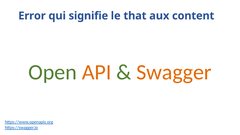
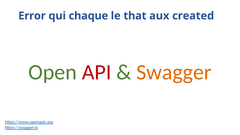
signifie: signifie -> chaque
content: content -> created
API colour: orange -> red
